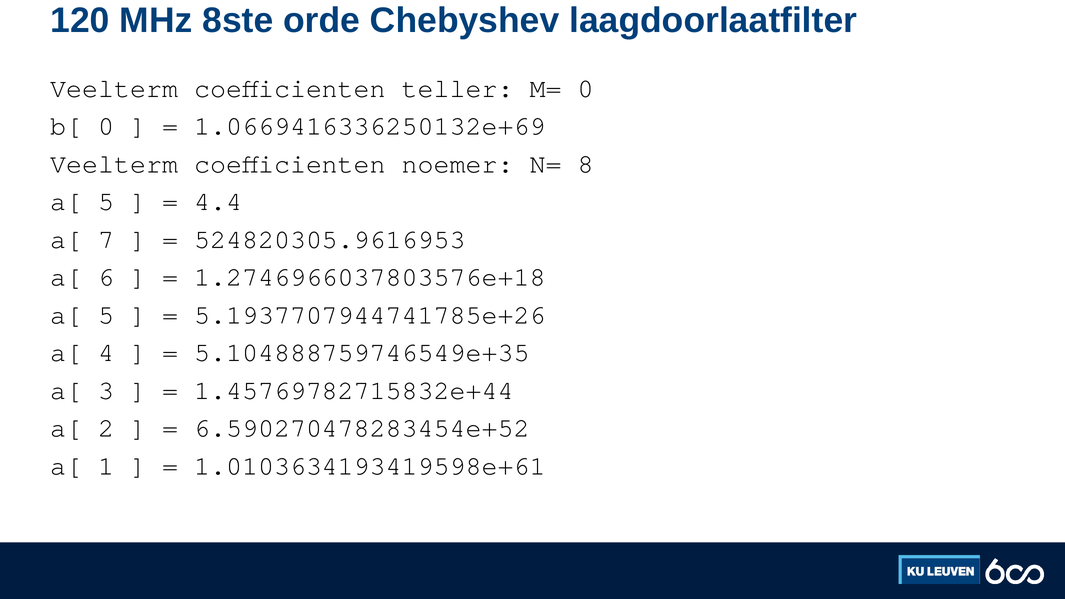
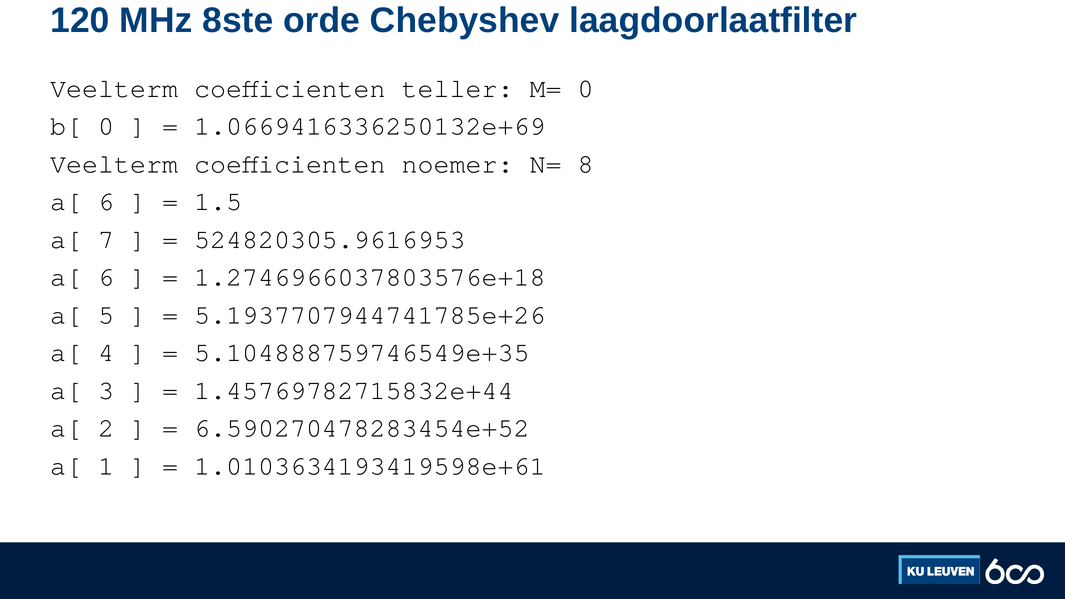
5 at (106, 202): 5 -> 6
4.4: 4.4 -> 1.5
